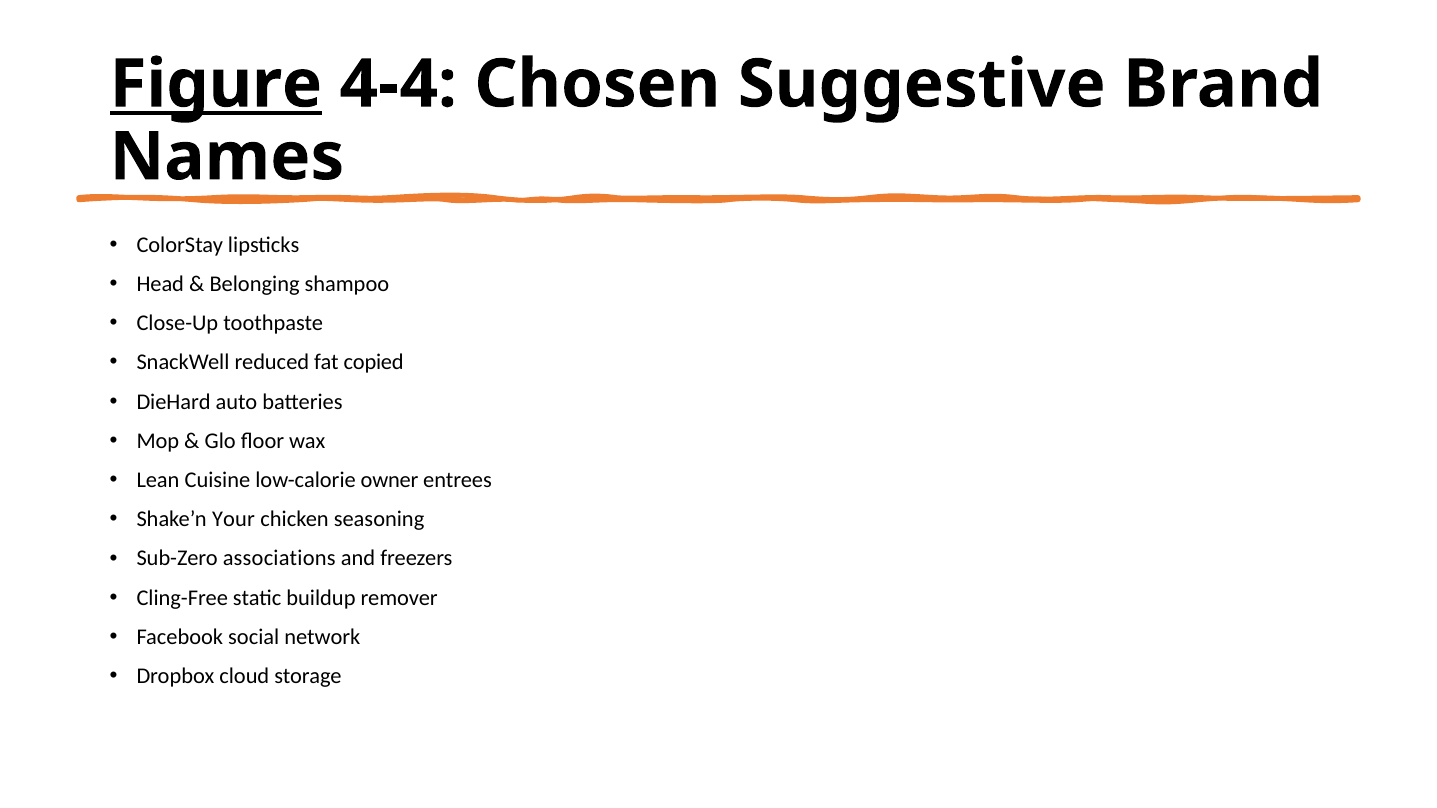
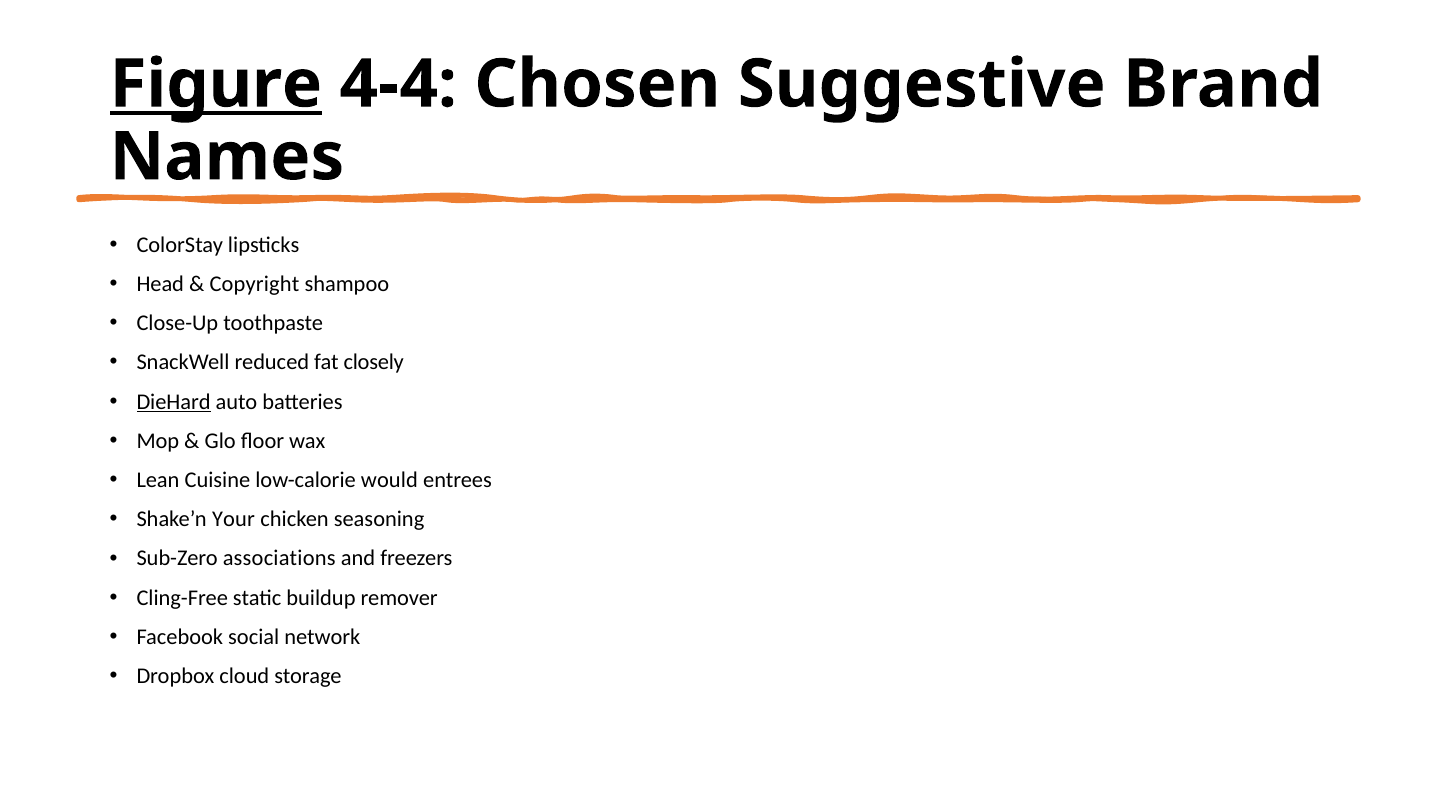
Belonging: Belonging -> Copyright
copied: copied -> closely
DieHard underline: none -> present
owner: owner -> would
